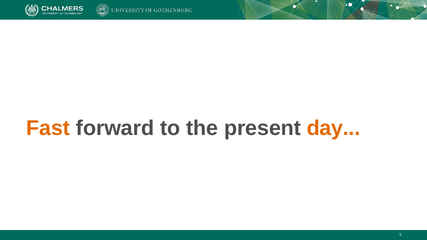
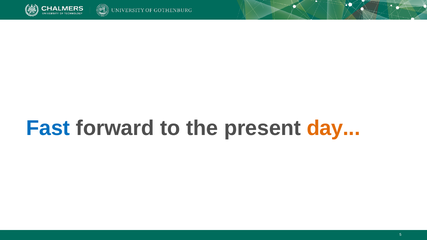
Fast colour: orange -> blue
